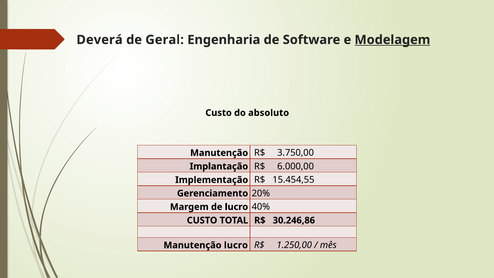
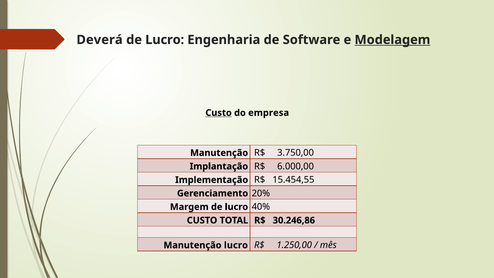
Geral at (165, 40): Geral -> Lucro
Custo at (219, 113) underline: none -> present
absoluto: absoluto -> empresa
